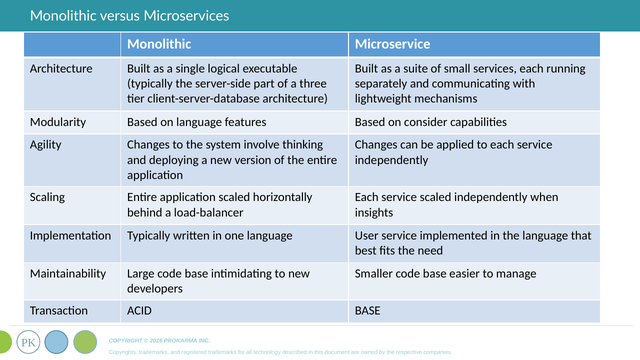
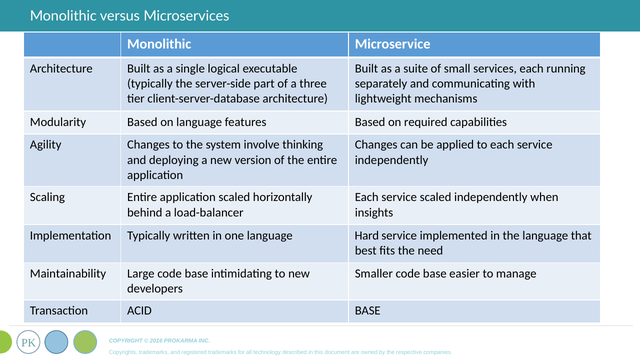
consider: consider -> required
User: User -> Hard
